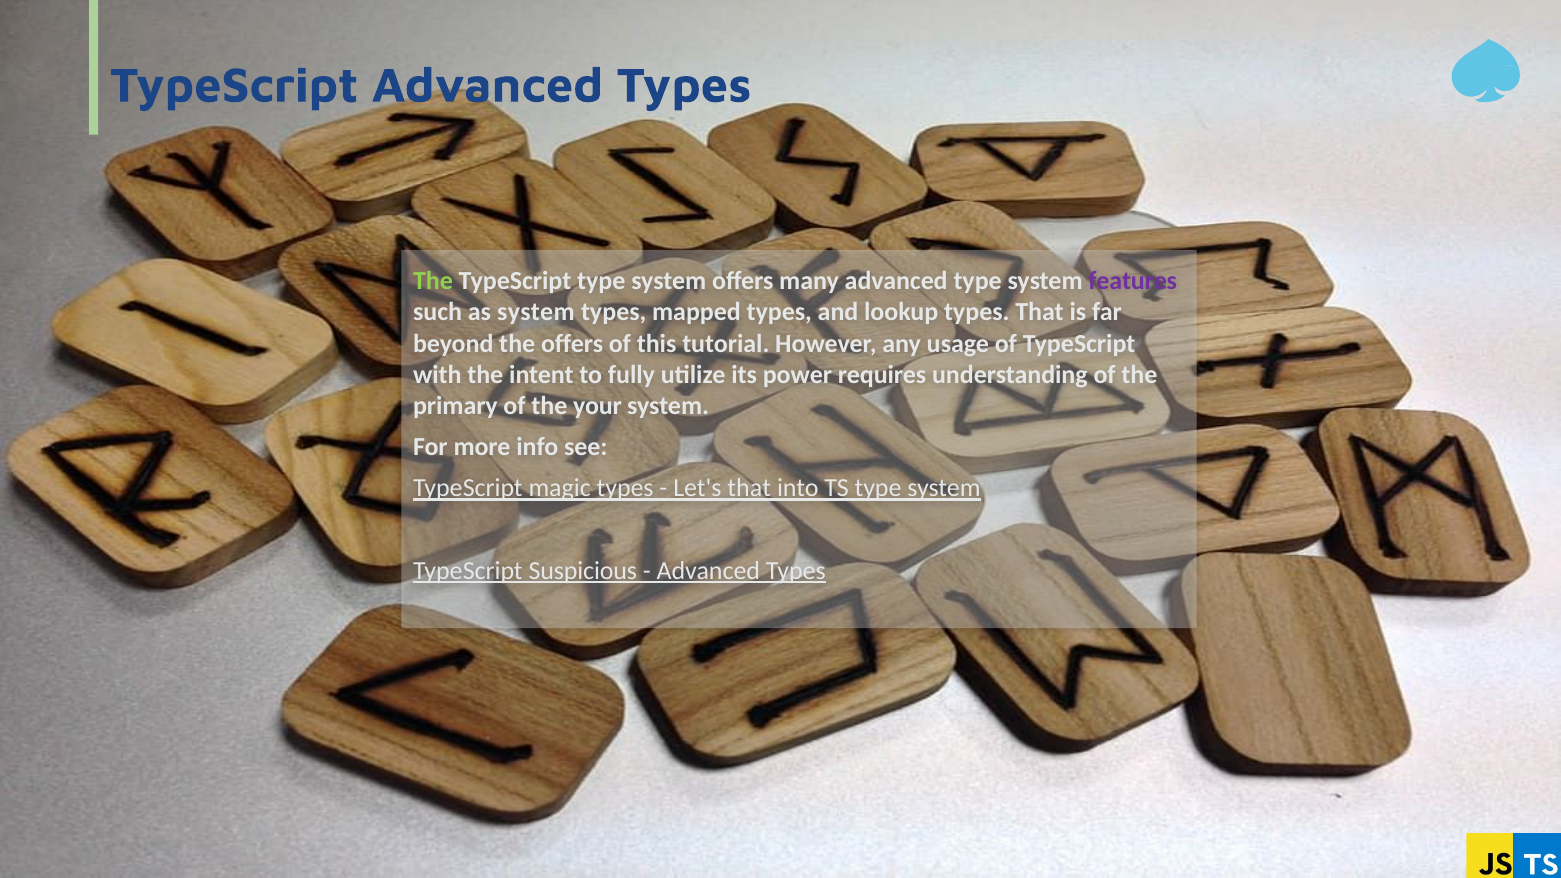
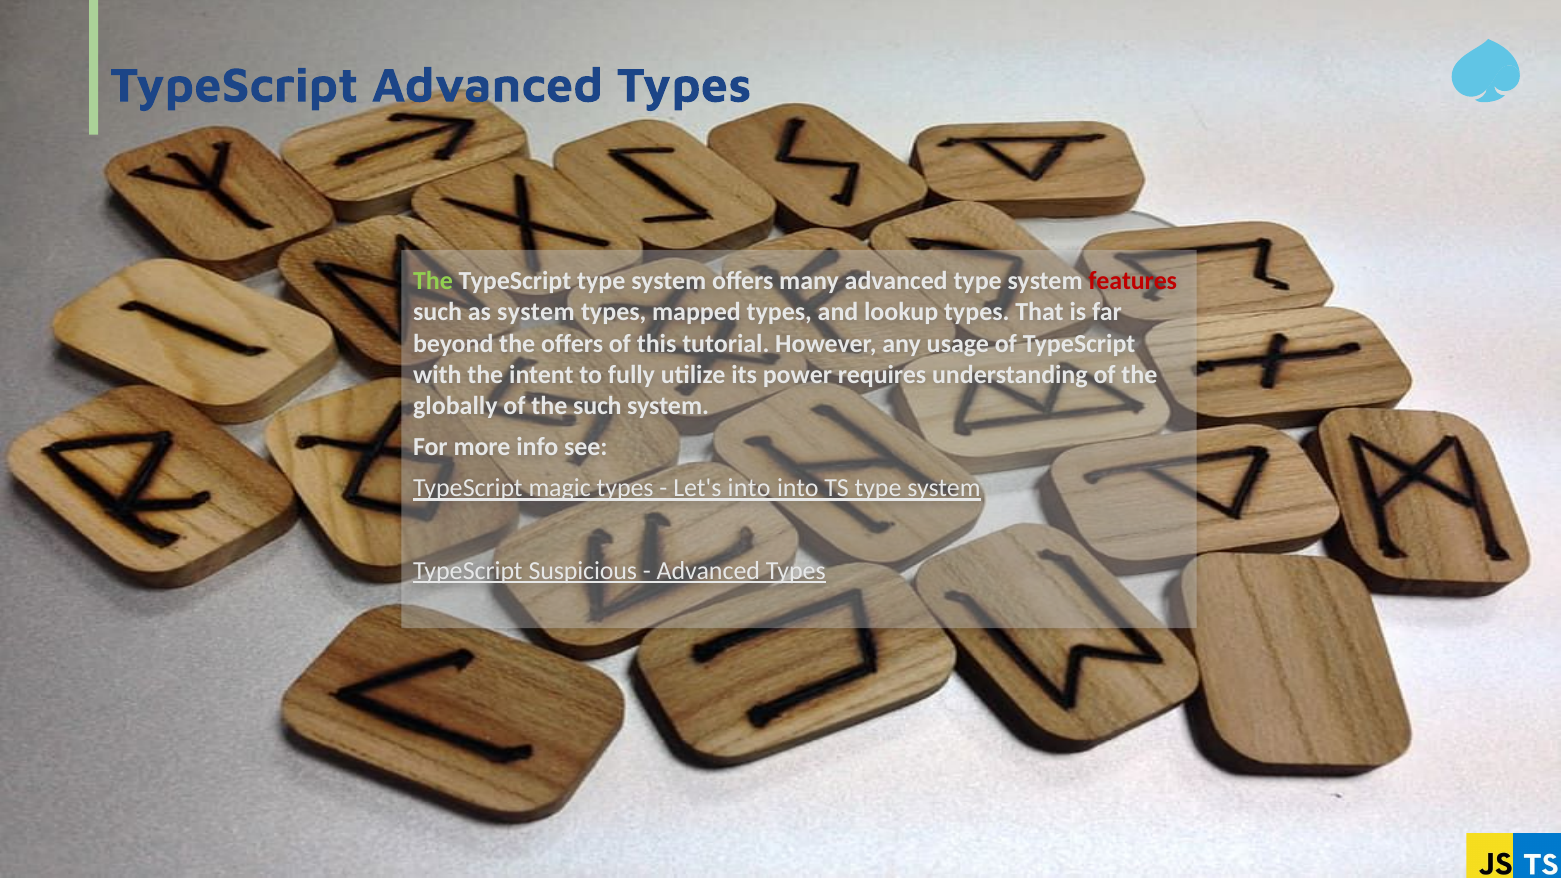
features colour: purple -> red
primary: primary -> globally
the your: your -> such
Let's that: that -> into
